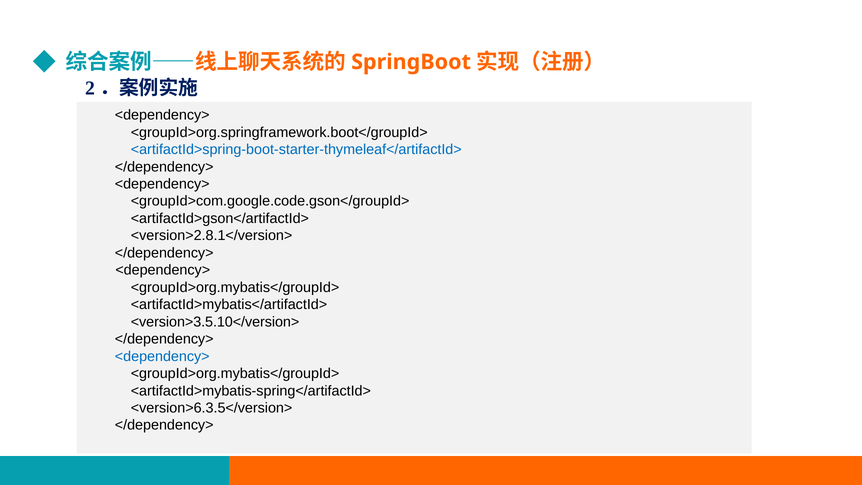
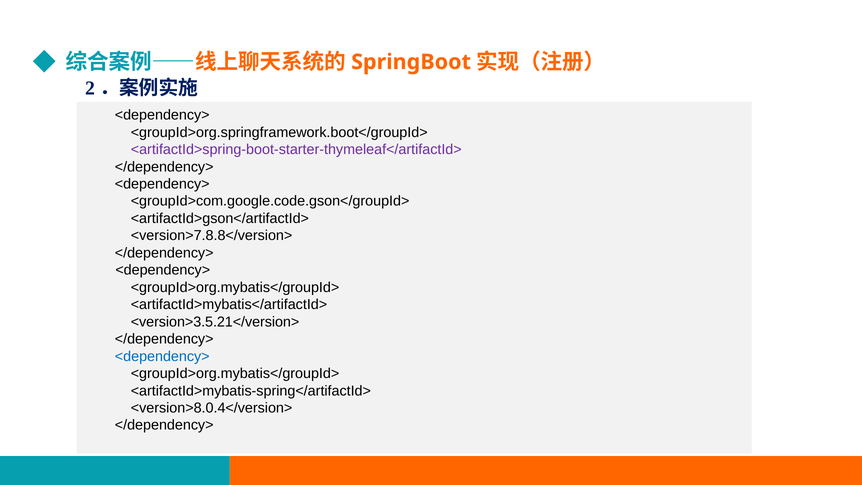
<artifactId>spring-boot-starter-thymeleaf</artifactId> colour: blue -> purple
<version>2.8.1</version>: <version>2.8.1</version> -> <version>7.8.8</version>
<version>3.5.10</version>: <version>3.5.10</version> -> <version>3.5.21</version>
<version>6.3.5</version>: <version>6.3.5</version> -> <version>8.0.4</version>
